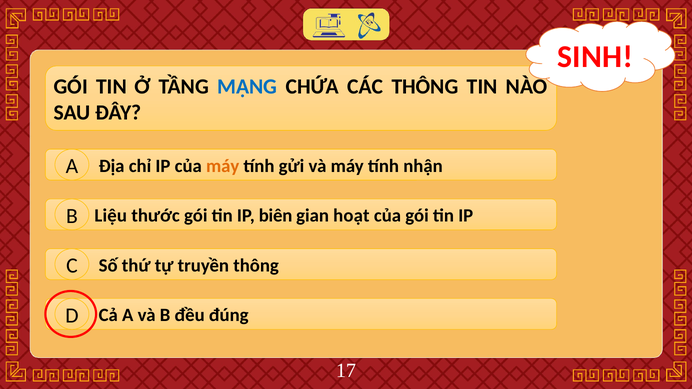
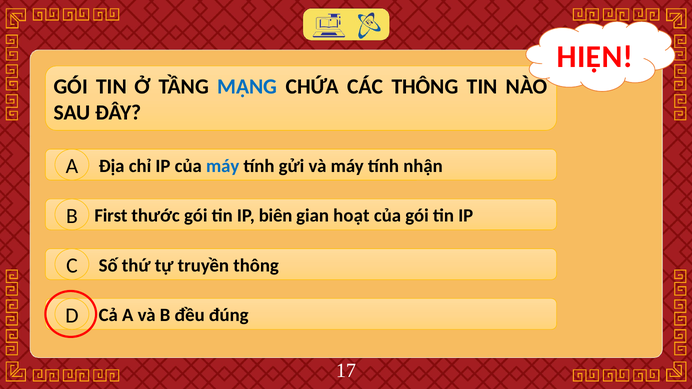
SINH: SINH -> HIỆN
máy at (223, 166) colour: orange -> blue
Liệu: Liệu -> First
